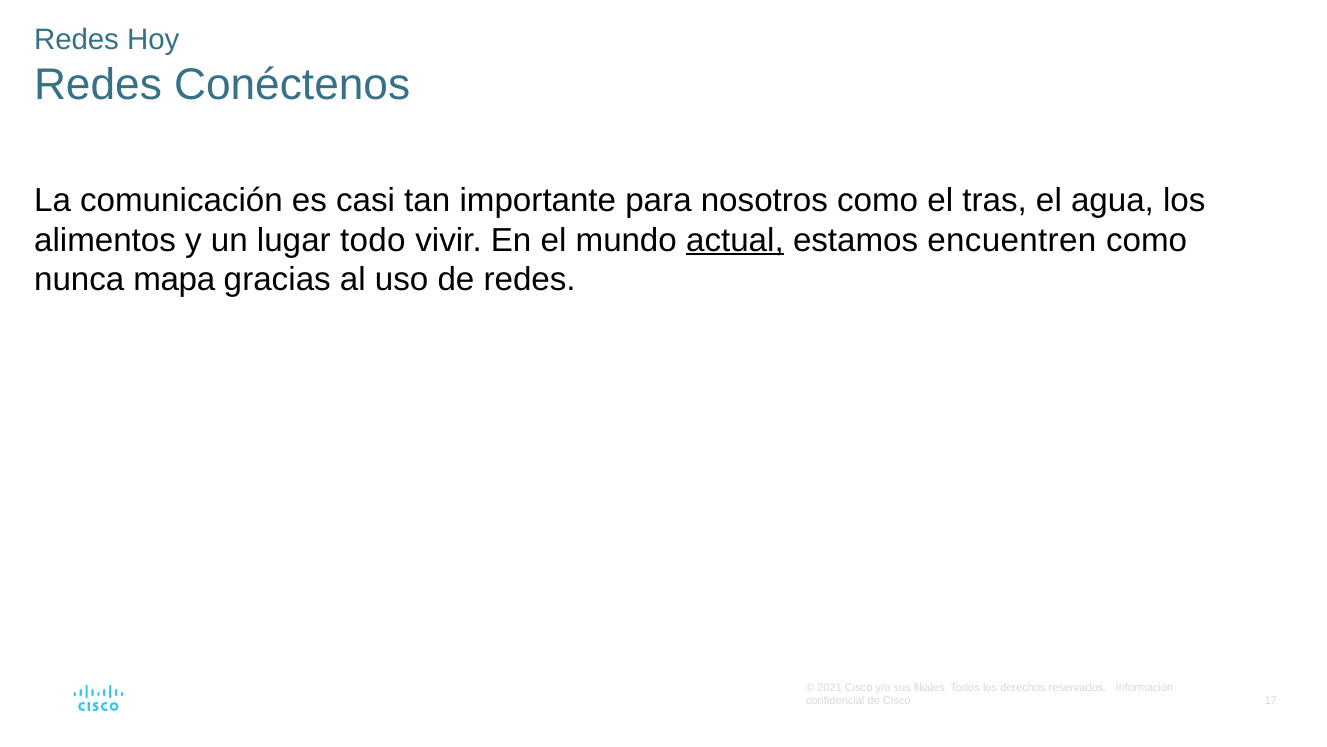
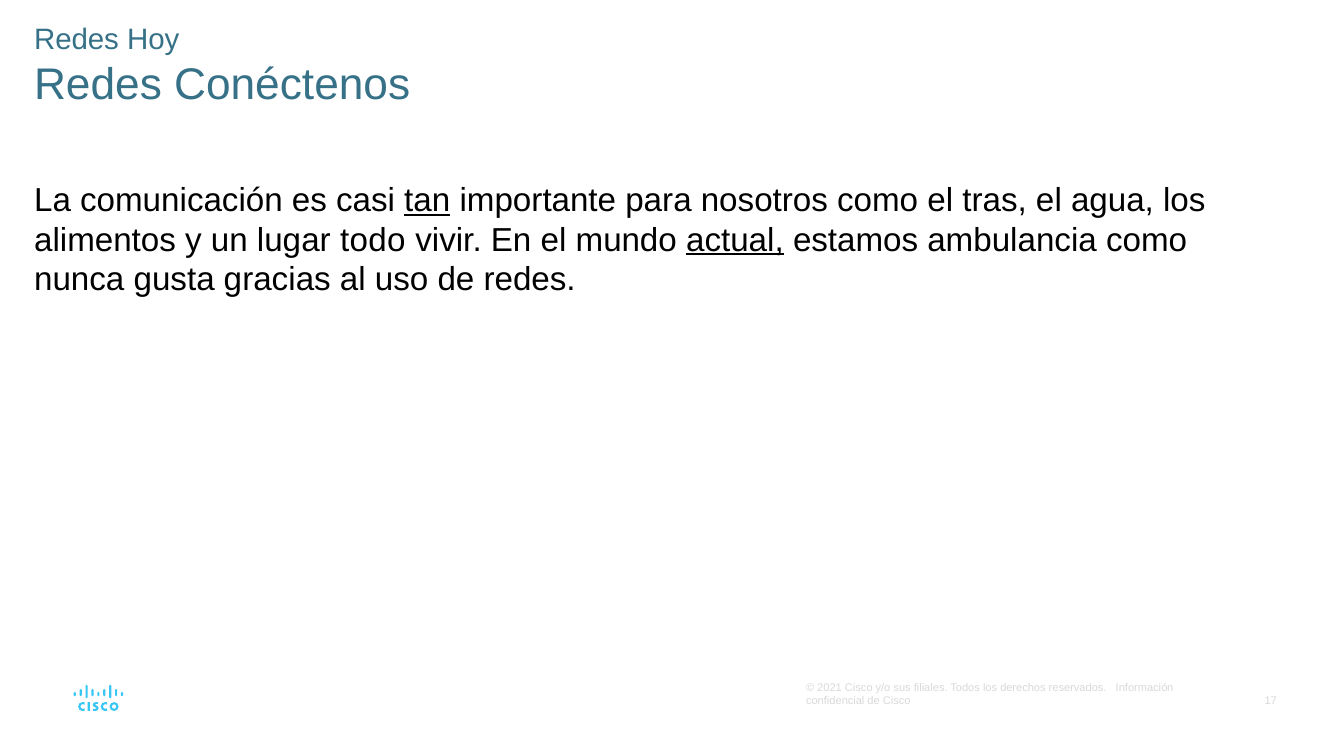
tan underline: none -> present
encuentren: encuentren -> ambulancia
mapa: mapa -> gusta
